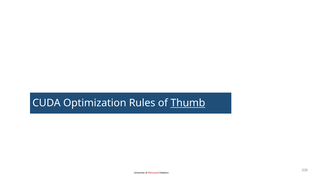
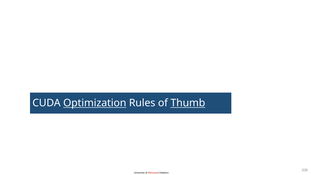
Optimization underline: none -> present
